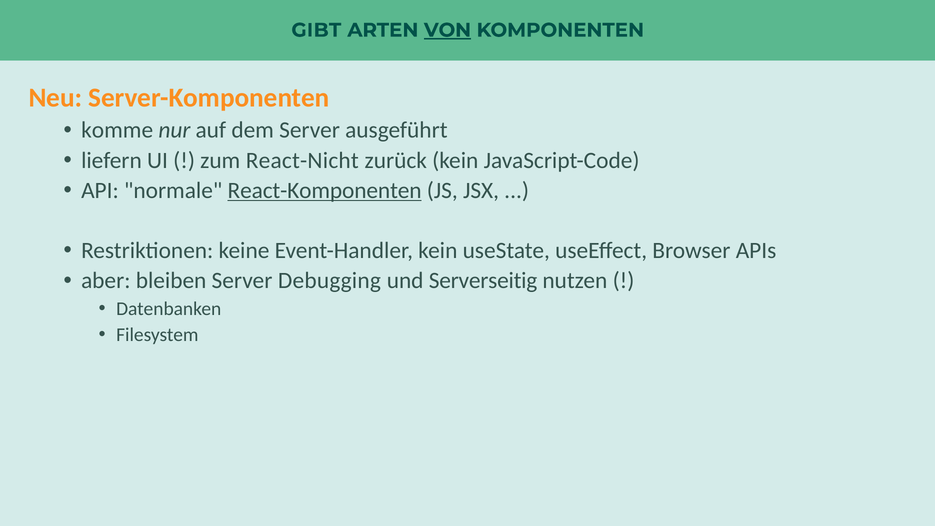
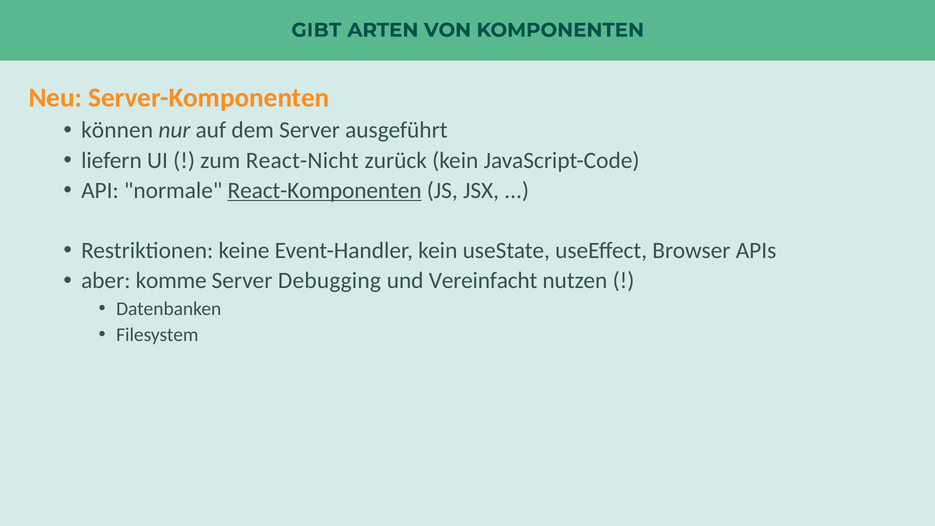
VON underline: present -> none
komme: komme -> können
bleiben: bleiben -> komme
Serverseitig: Serverseitig -> Vereinfacht
